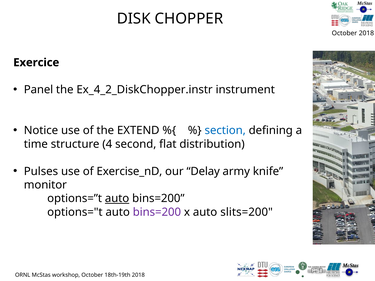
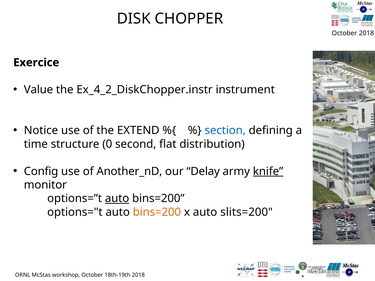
Panel: Panel -> Value
4: 4 -> 0
Pulses: Pulses -> Config
Exercise_nD: Exercise_nD -> Another_nD
knife underline: none -> present
bins=200 at (157, 212) colour: purple -> orange
